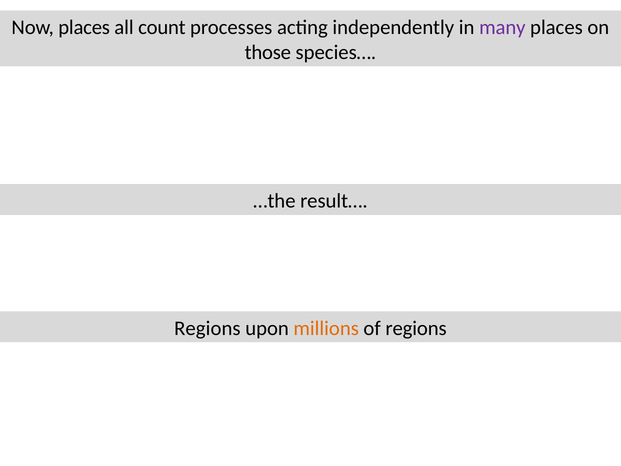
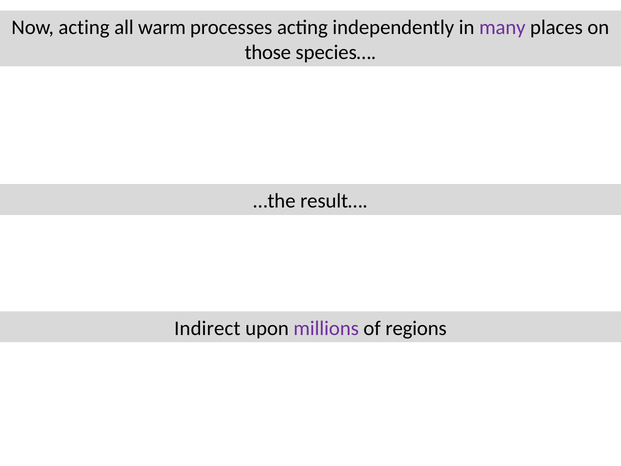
Now places: places -> acting
count: count -> warm
Regions at (207, 328): Regions -> Indirect
millions colour: orange -> purple
